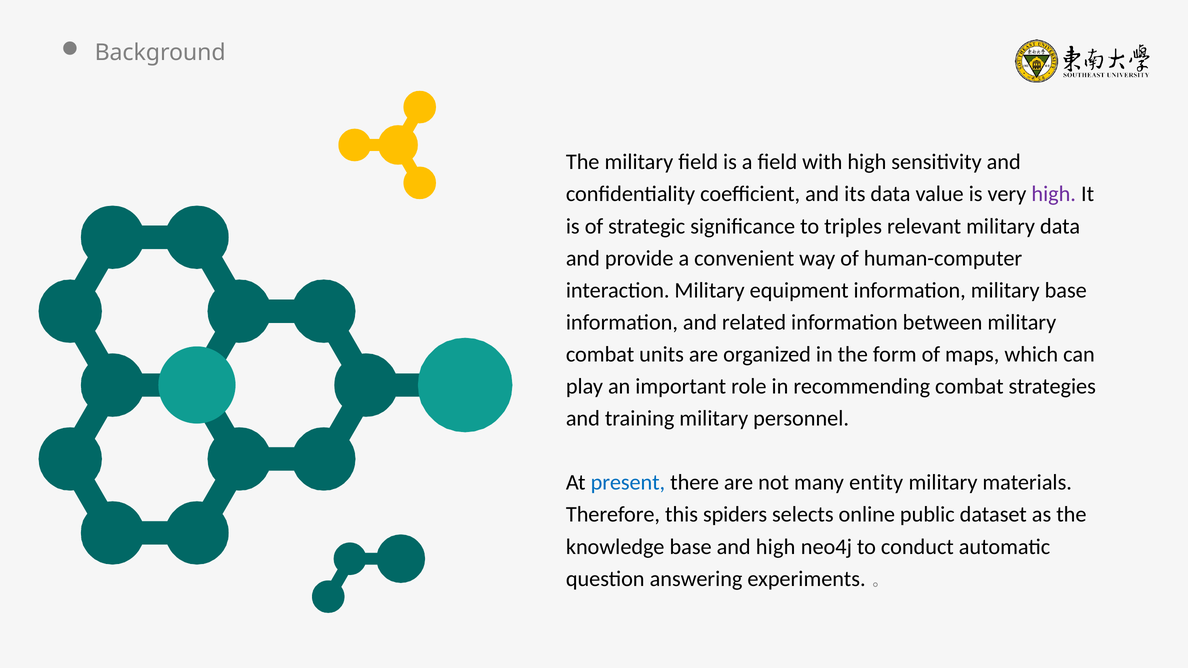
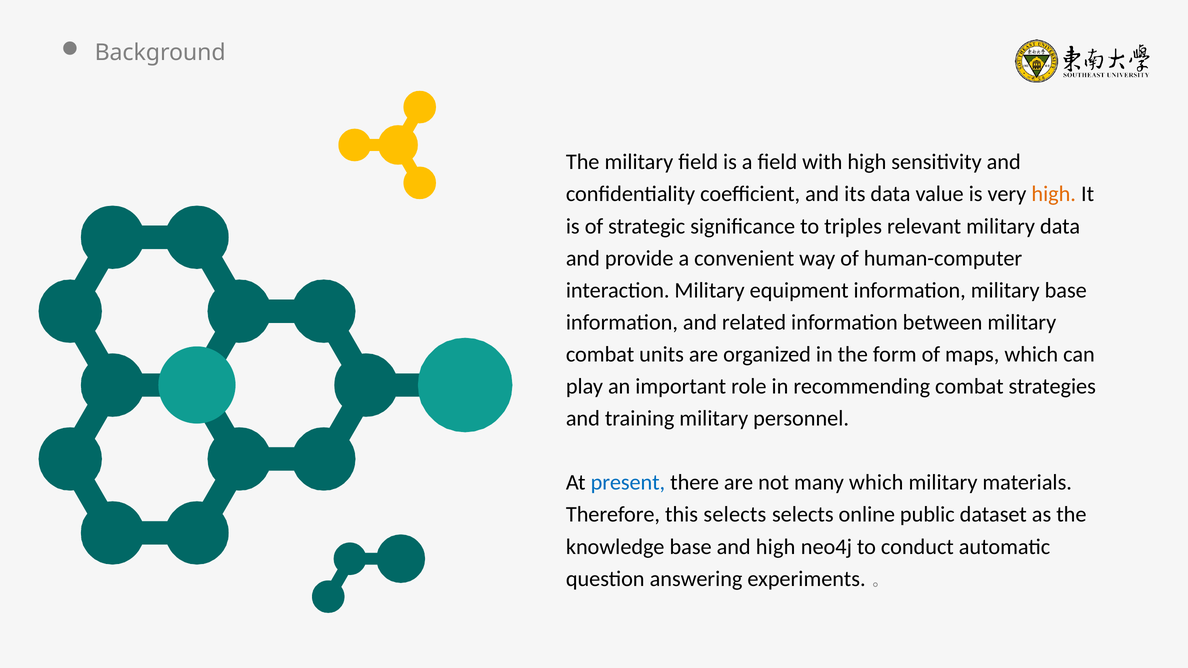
high at (1054, 194) colour: purple -> orange
many entity: entity -> which
this spiders: spiders -> selects
